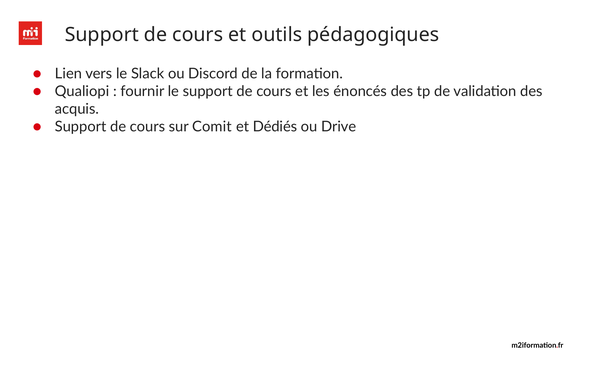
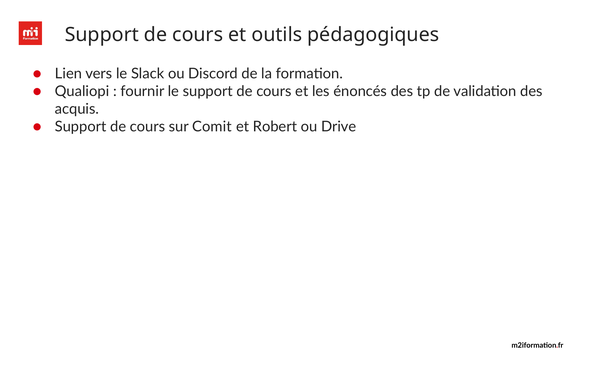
Dédiés: Dédiés -> Robert
